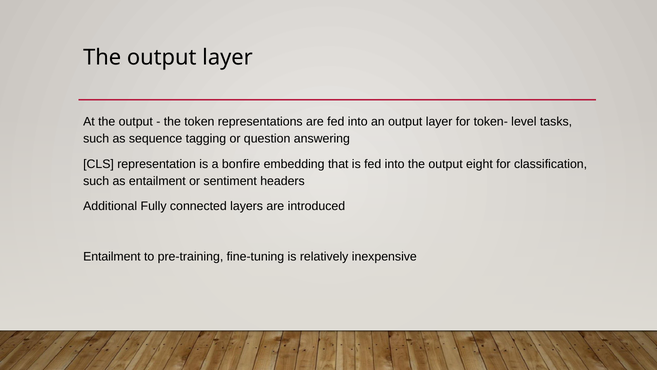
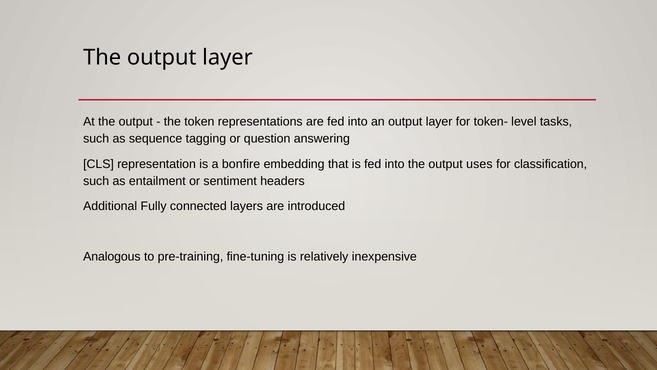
eight: eight -> uses
Entailment at (112, 256): Entailment -> Analogous
